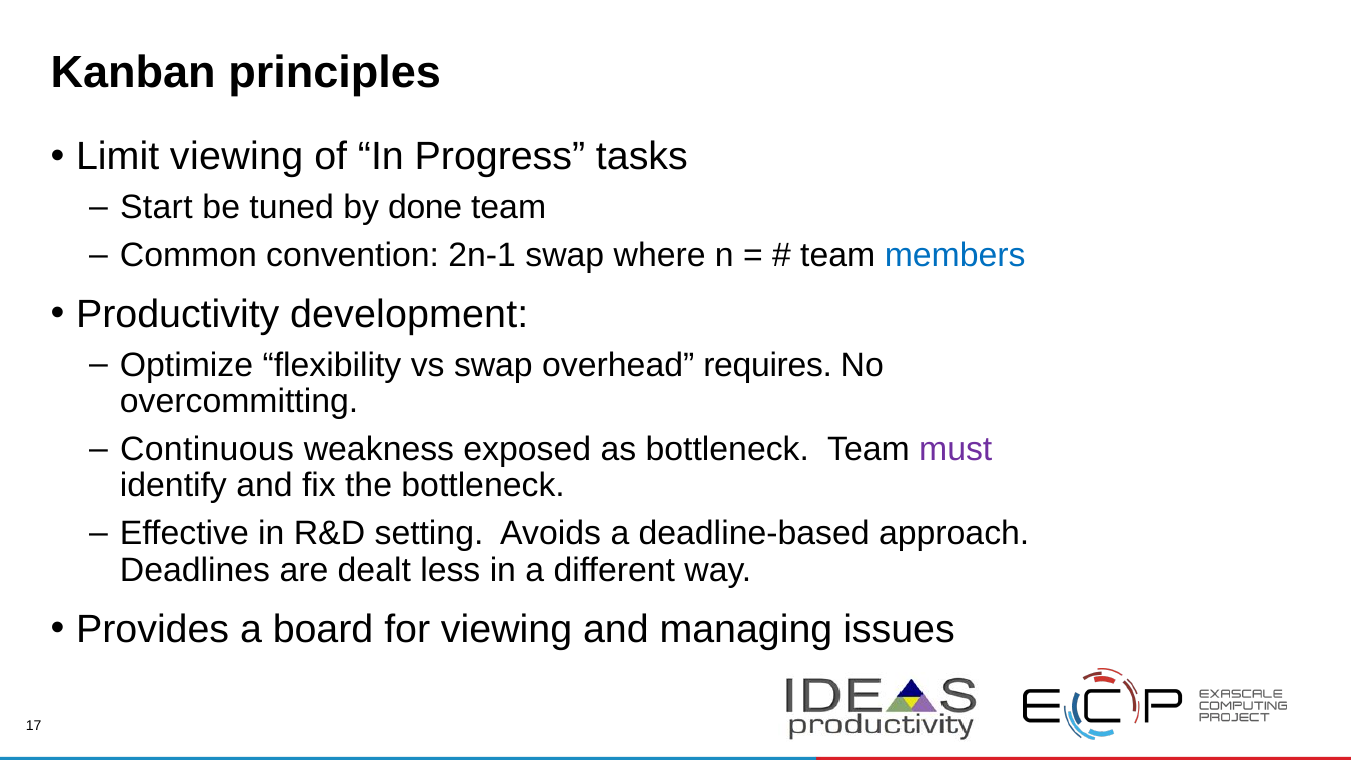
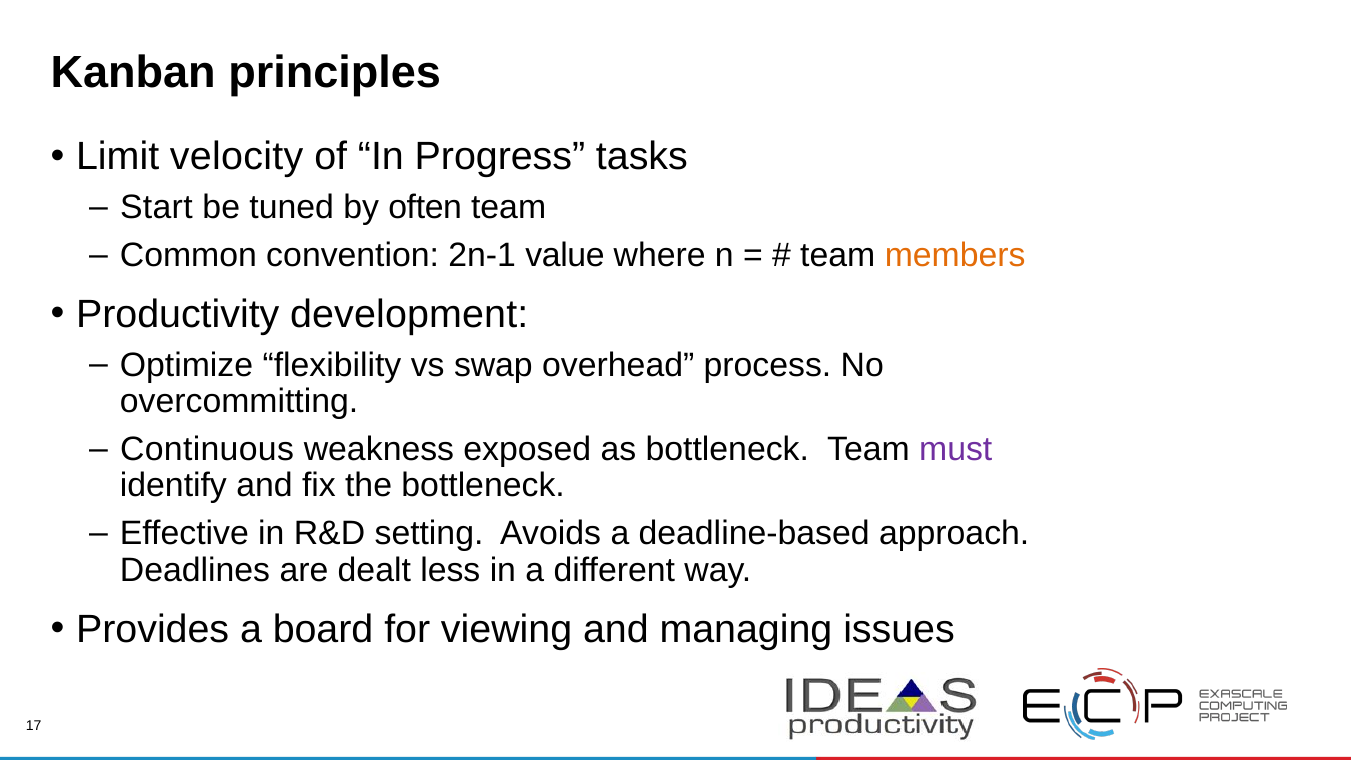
Limit viewing: viewing -> velocity
done: done -> often
2n-1 swap: swap -> value
members colour: blue -> orange
requires: requires -> process
